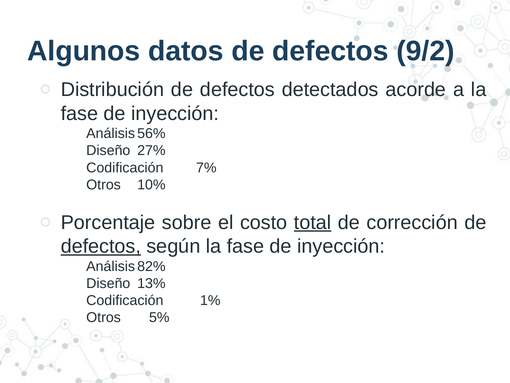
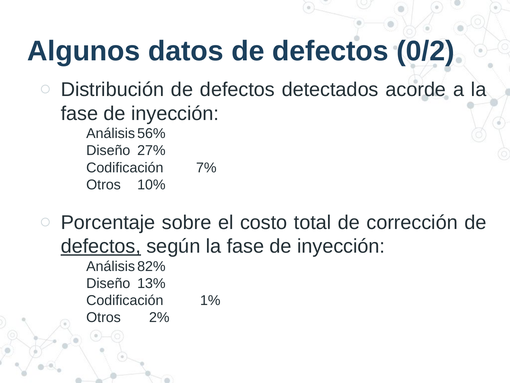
9/2: 9/2 -> 0/2
total underline: present -> none
5%: 5% -> 2%
